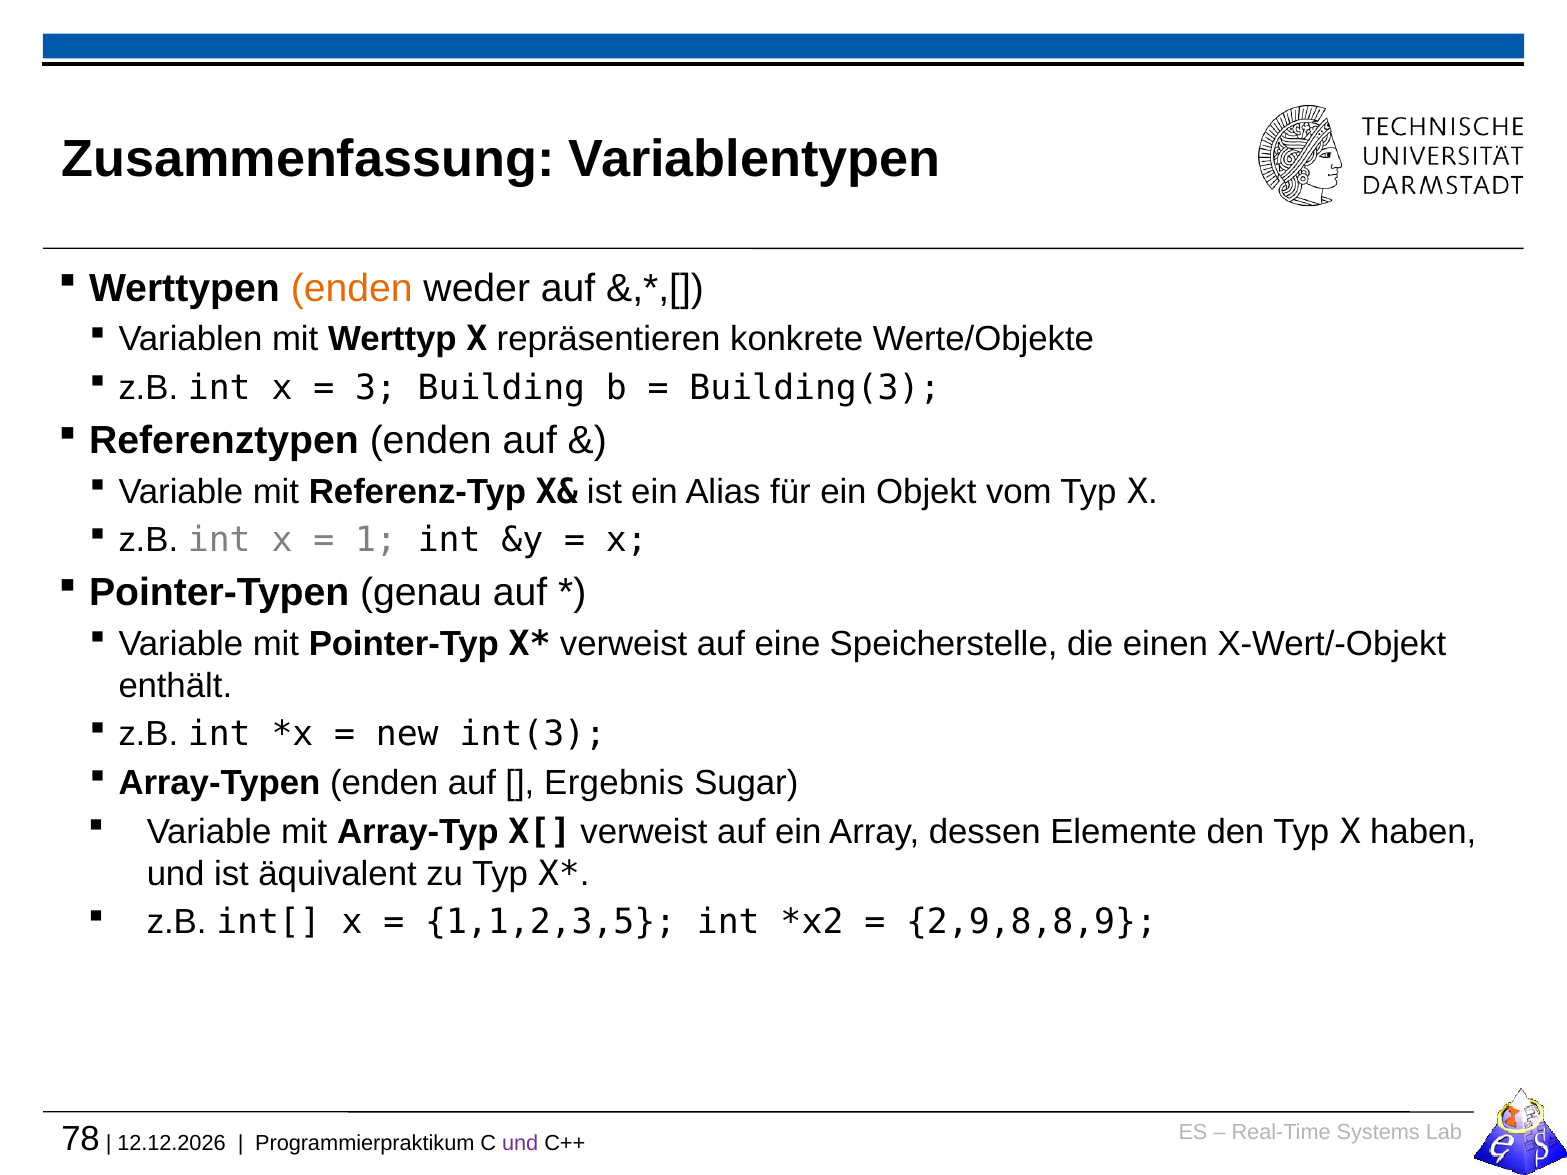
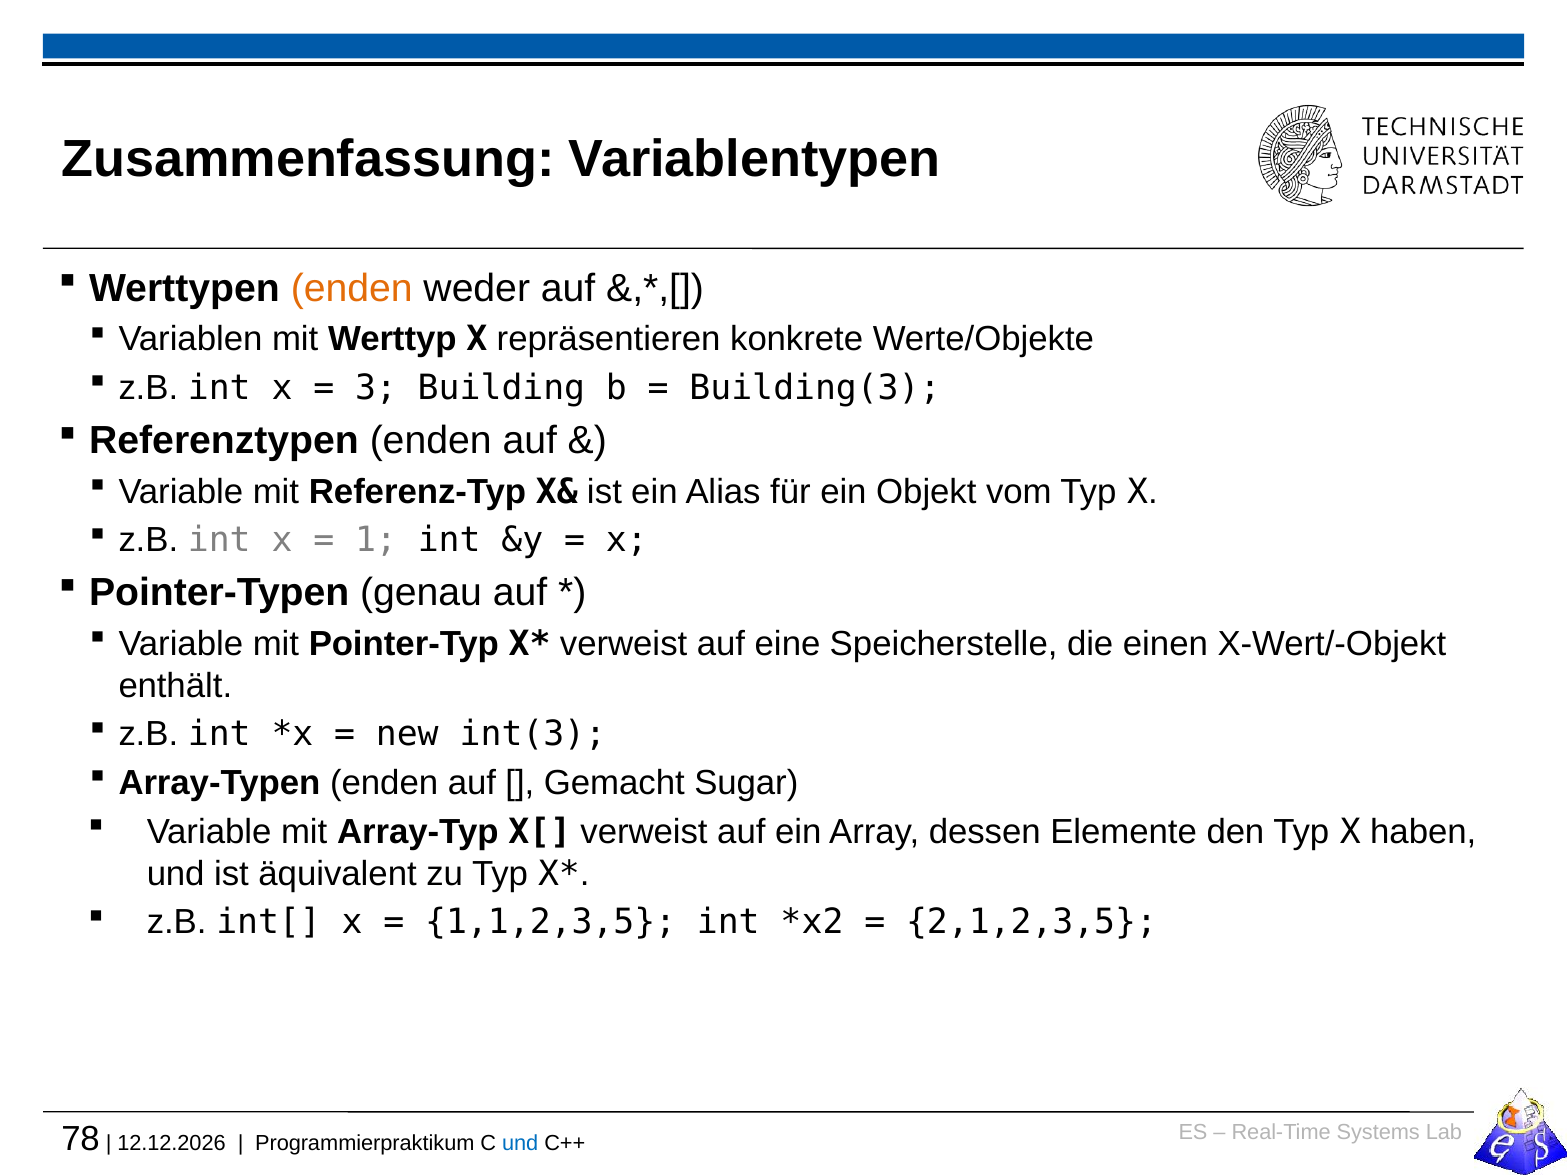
Ergebnis: Ergebnis -> Gemacht
2,9,8,8,9: 2,9,8,8,9 -> 2,1,2,3,5
und at (520, 1143) colour: purple -> blue
